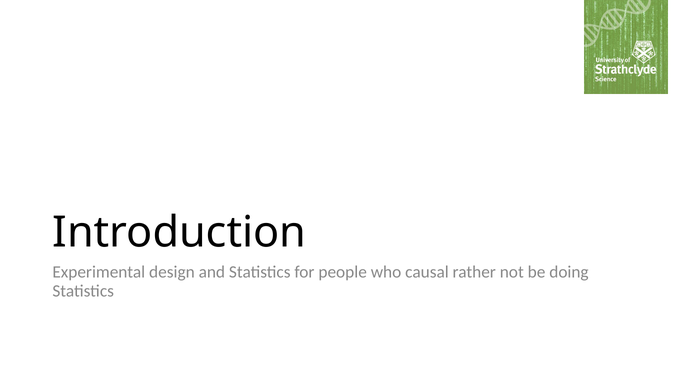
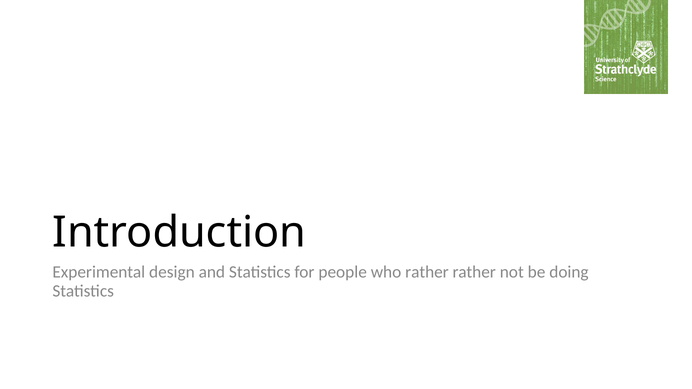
who causal: causal -> rather
